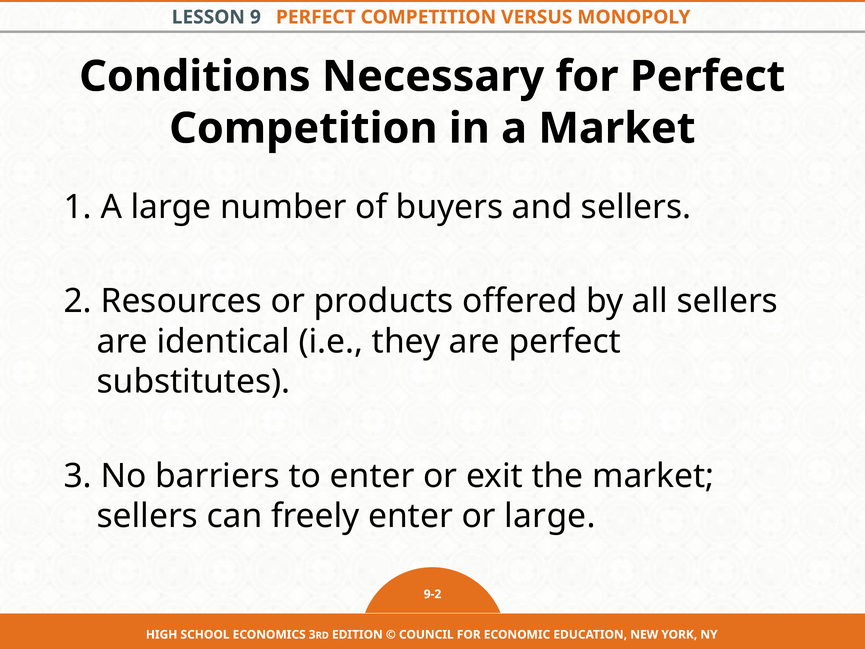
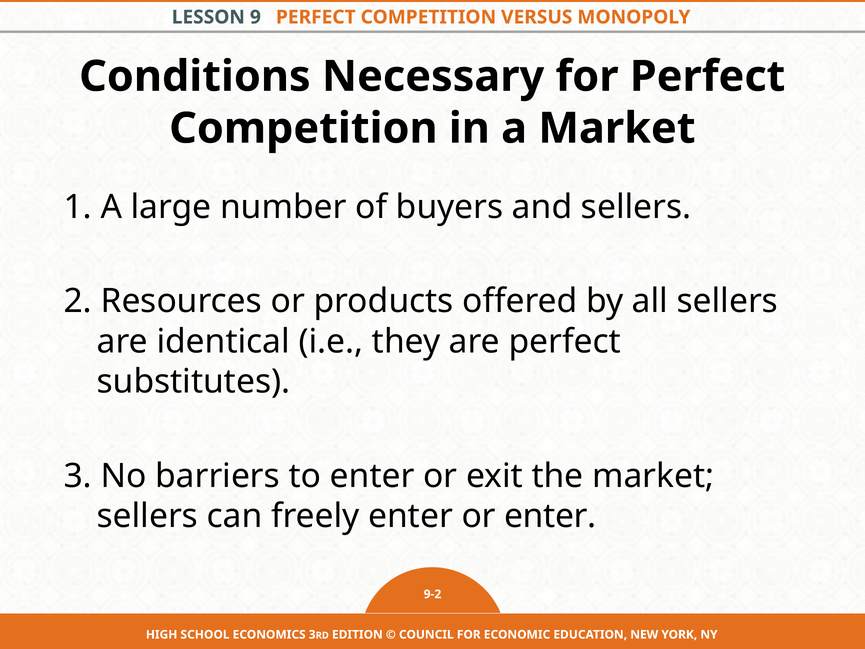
or large: large -> enter
